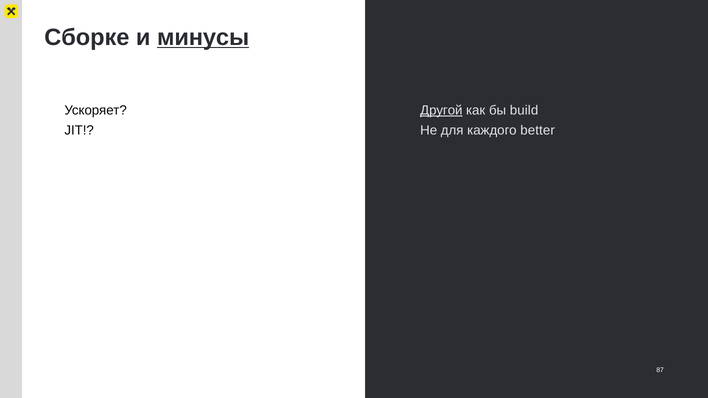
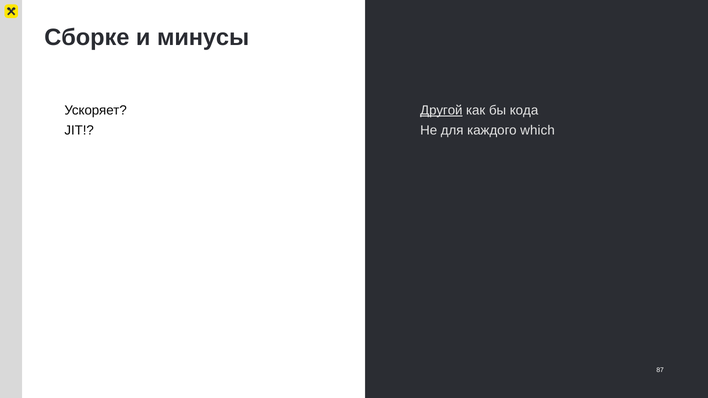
минусы underline: present -> none
build: build -> кода
better: better -> which
